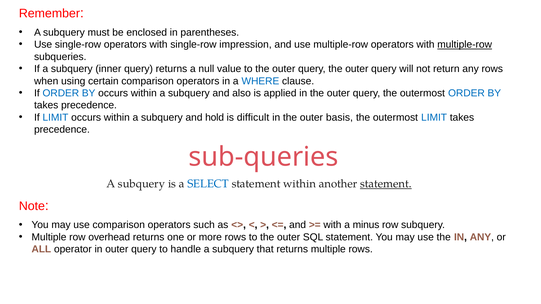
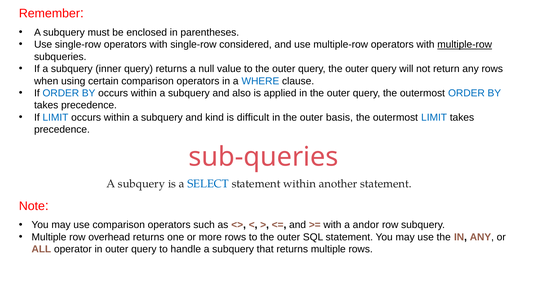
impression: impression -> considered
hold: hold -> kind
statement at (386, 184) underline: present -> none
minus: minus -> andor
